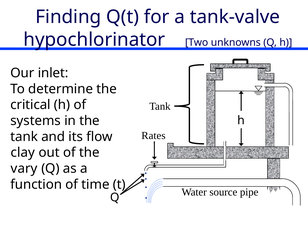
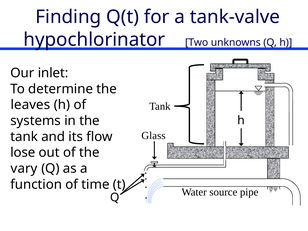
critical: critical -> leaves
Rates: Rates -> Glass
clay: clay -> lose
